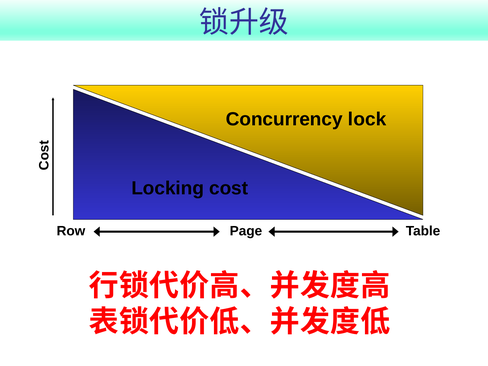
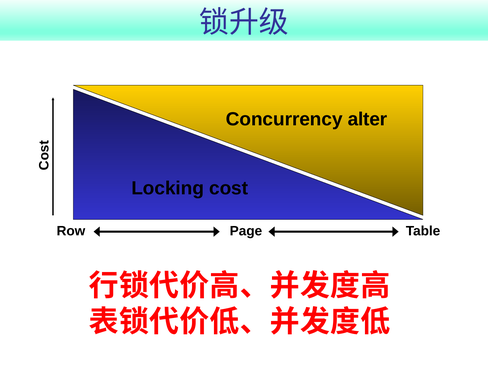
lock: lock -> alter
